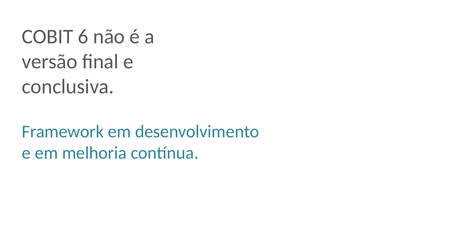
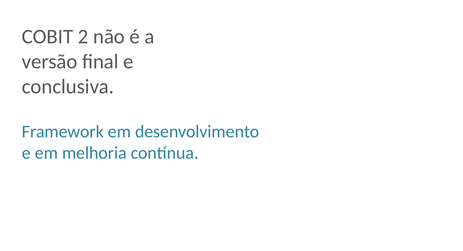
6: 6 -> 2
